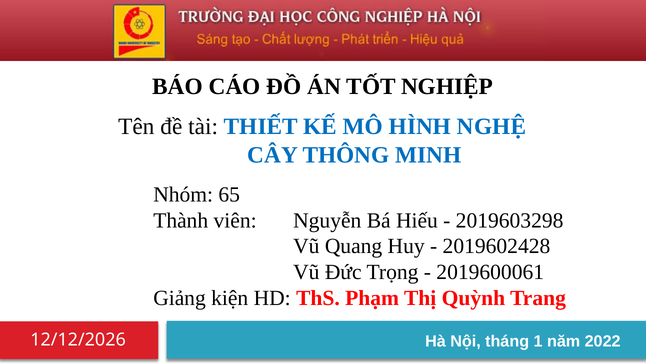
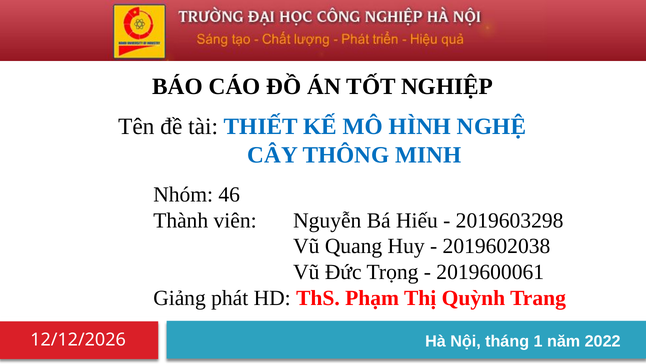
65: 65 -> 46
2019602428: 2019602428 -> 2019602038
kiện: kiện -> phát
